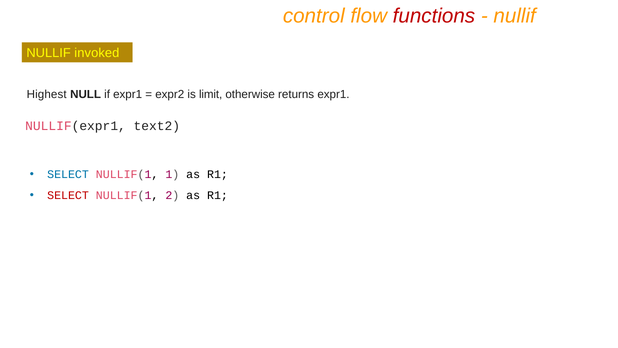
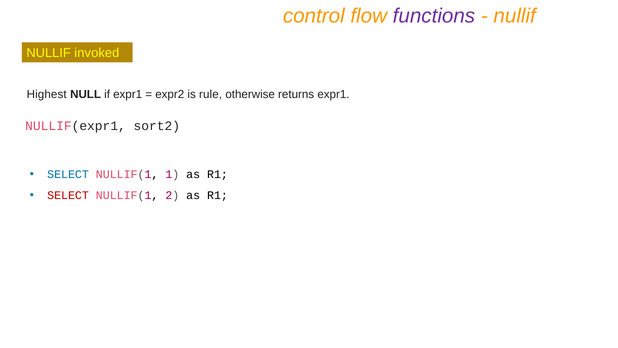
functions colour: red -> purple
limit: limit -> rule
text2: text2 -> sort2
